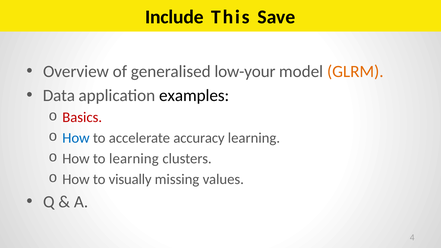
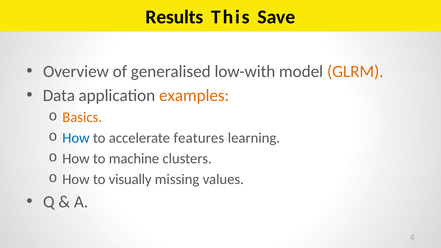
Include: Include -> Results
low-your: low-your -> low-with
examples colour: black -> orange
Basics colour: red -> orange
accuracy: accuracy -> features
to learning: learning -> machine
